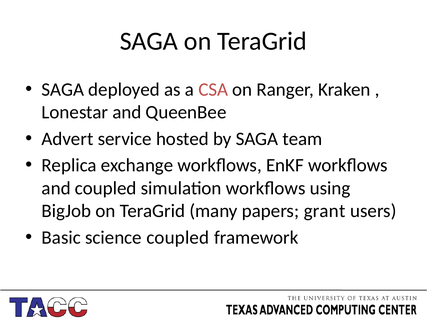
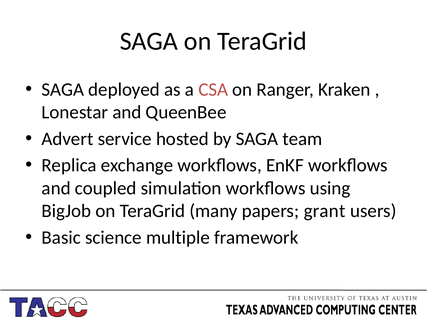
science coupled: coupled -> multiple
